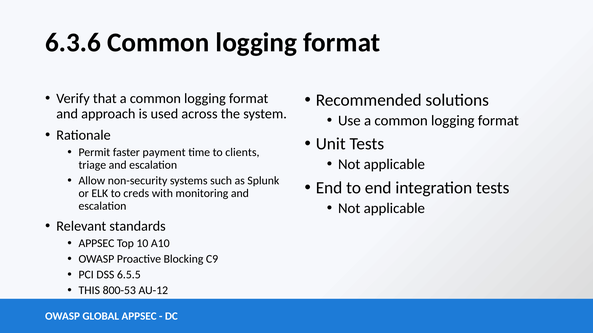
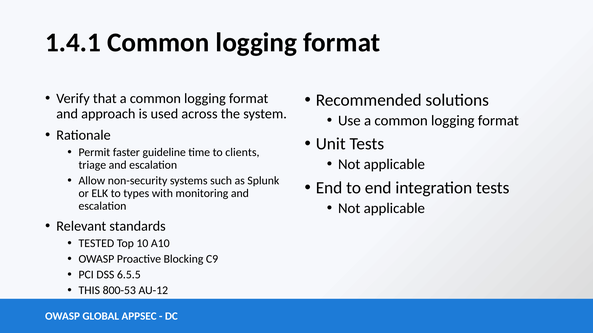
6.3.6: 6.3.6 -> 1.4.1
payment: payment -> guideline
creds: creds -> types
APPSEC at (96, 244): APPSEC -> TESTED
